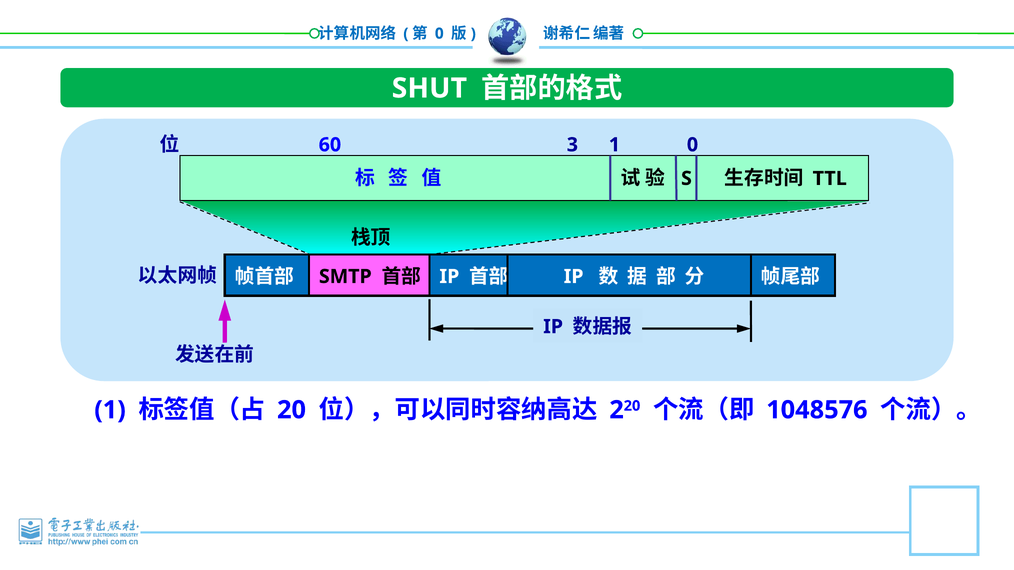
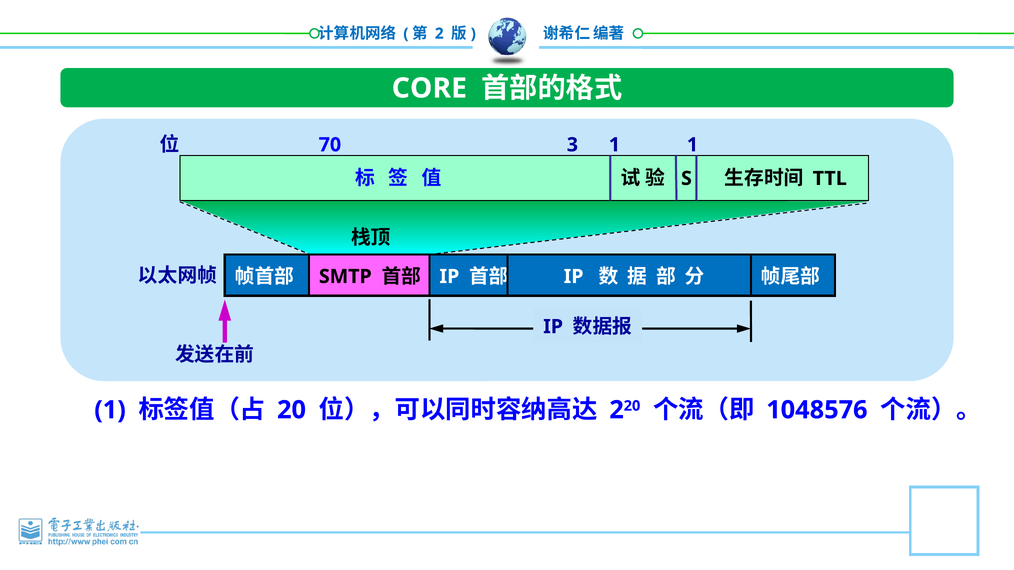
0 at (439, 34): 0 -> 2
SHUT: SHUT -> CORE
60: 60 -> 70
1 0: 0 -> 1
